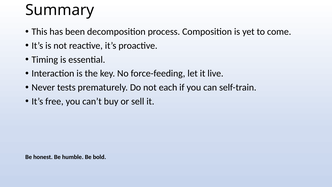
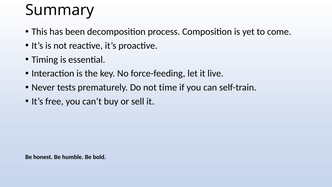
each: each -> time
